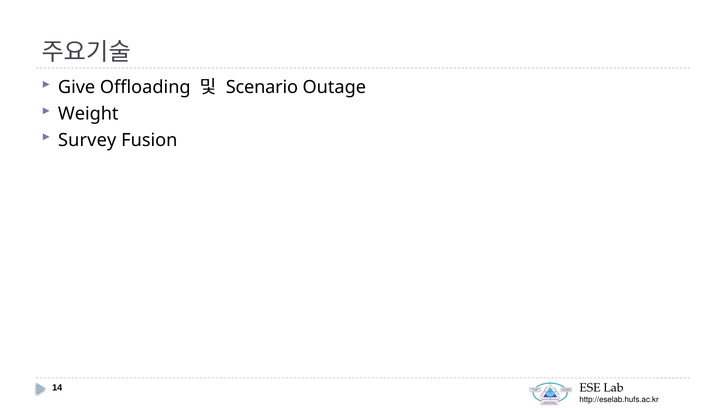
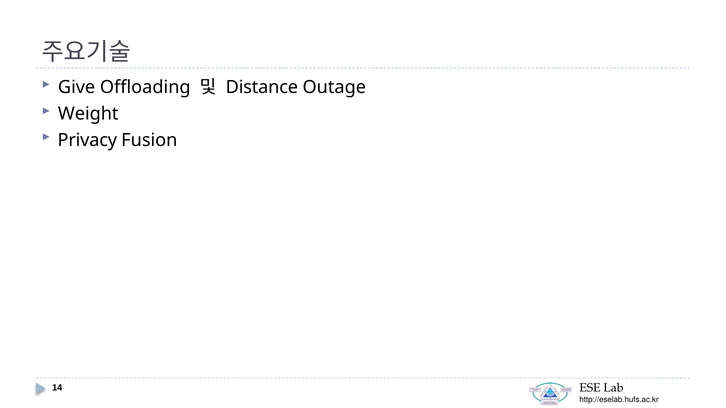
Scenario: Scenario -> Distance
Survey: Survey -> Privacy
